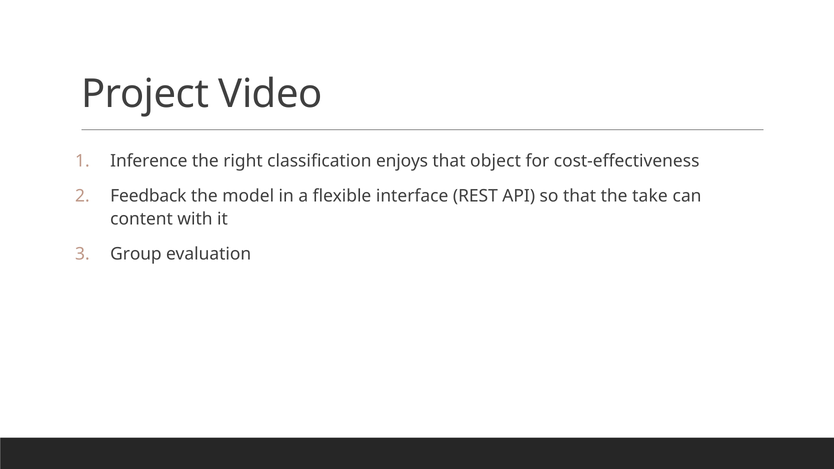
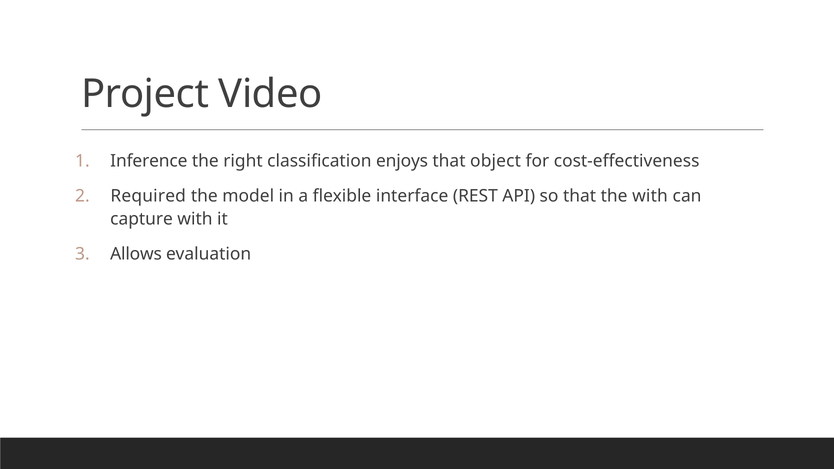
Feedback: Feedback -> Required
the take: take -> with
content: content -> capture
Group: Group -> Allows
